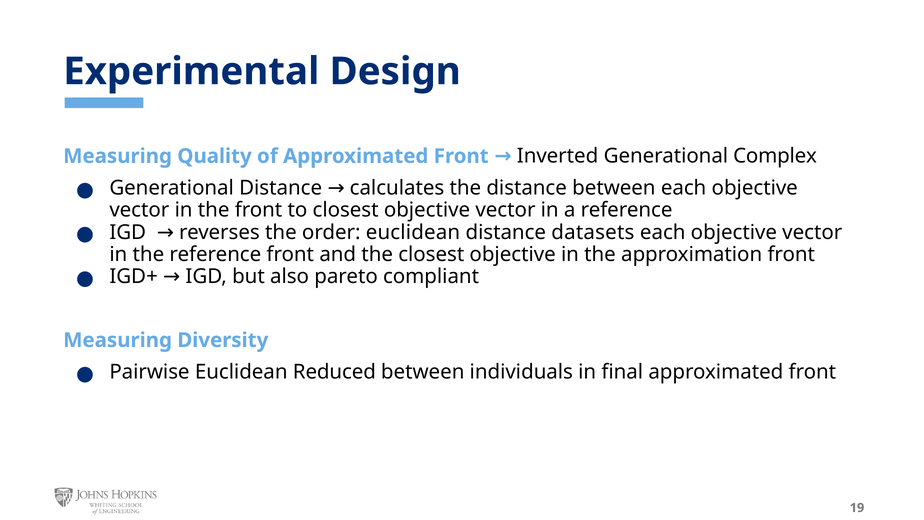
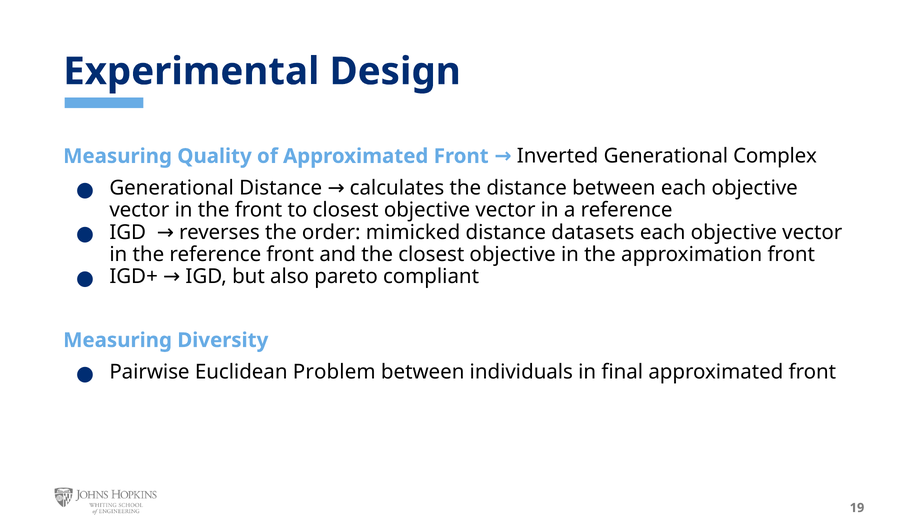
order euclidean: euclidean -> mimicked
Reduced: Reduced -> Problem
